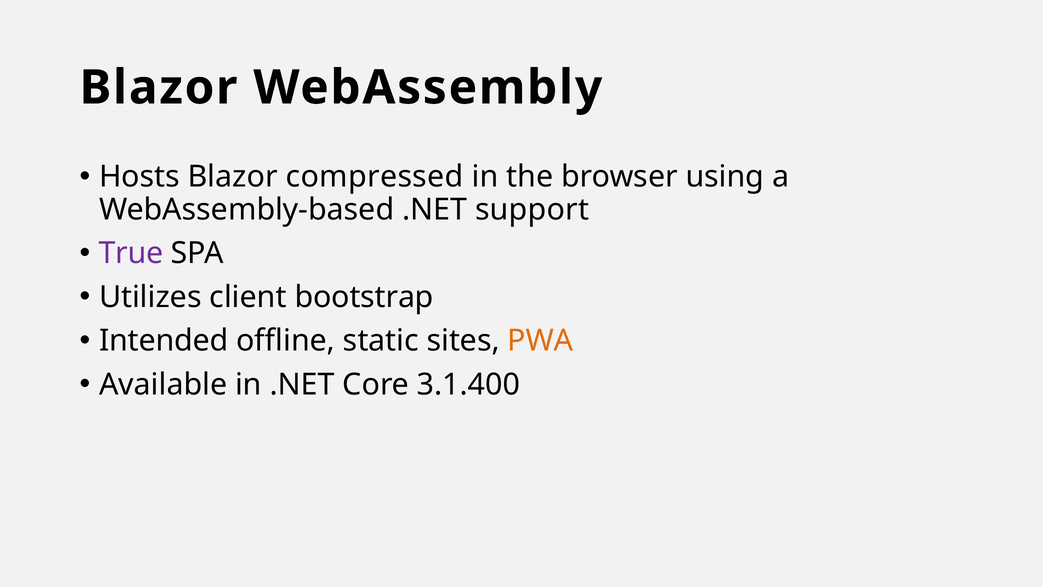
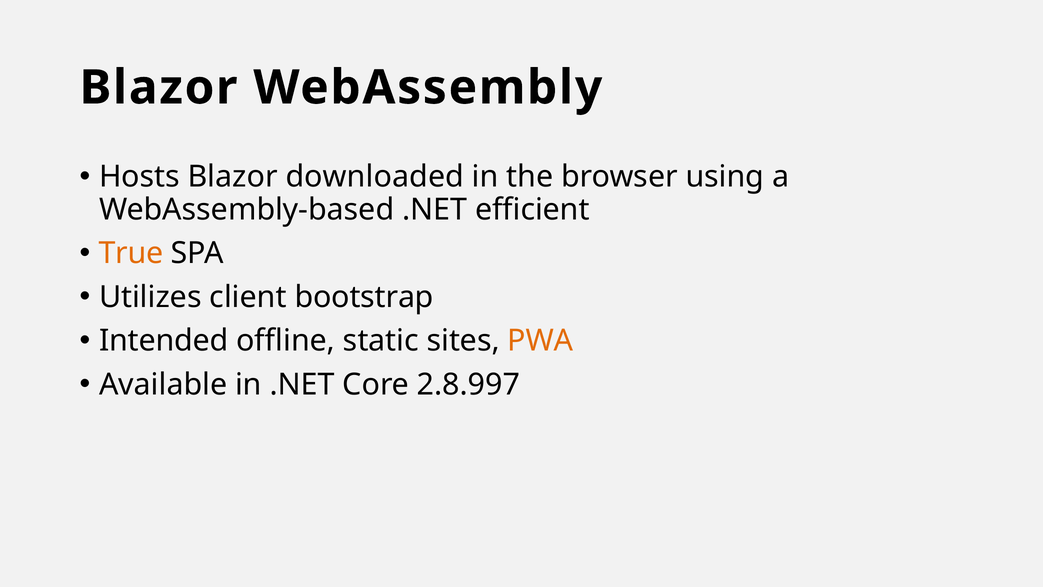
compressed: compressed -> downloaded
support: support -> efficient
True colour: purple -> orange
3.1.400: 3.1.400 -> 2.8.997
